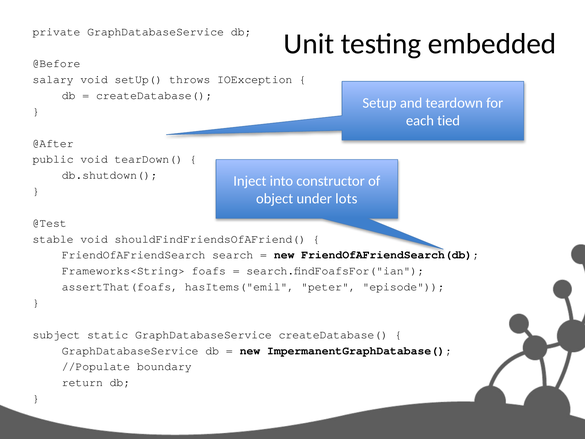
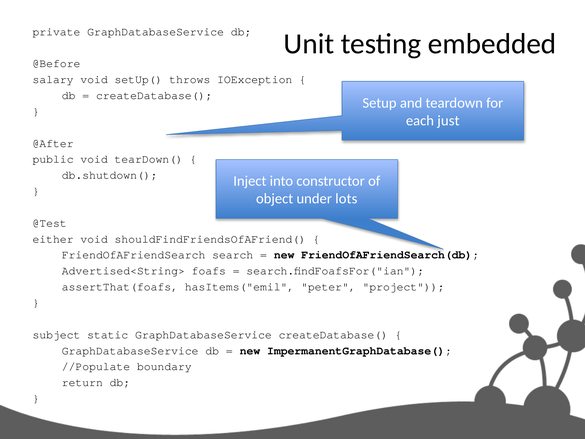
tied: tied -> just
stable: stable -> either
Frameworks<String>: Frameworks<String> -> Advertised<String>
episode: episode -> project
